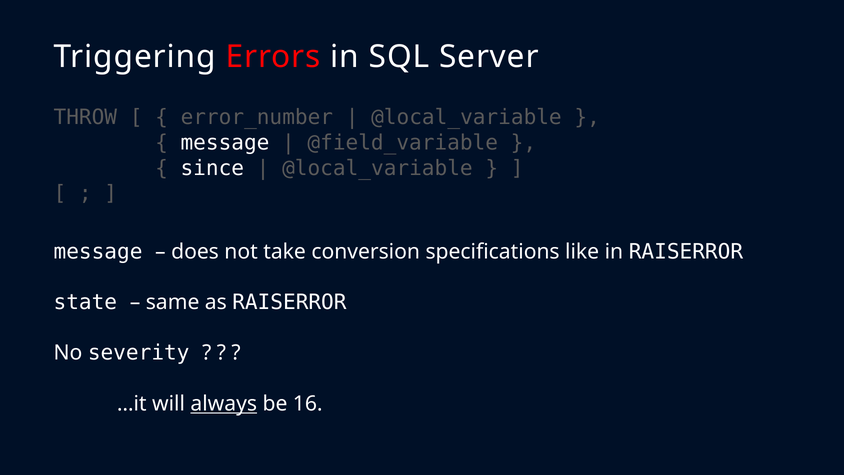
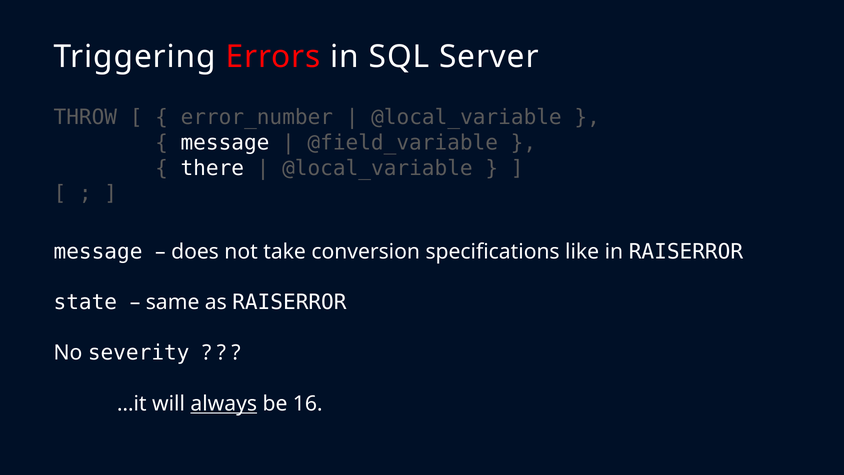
since: since -> there
